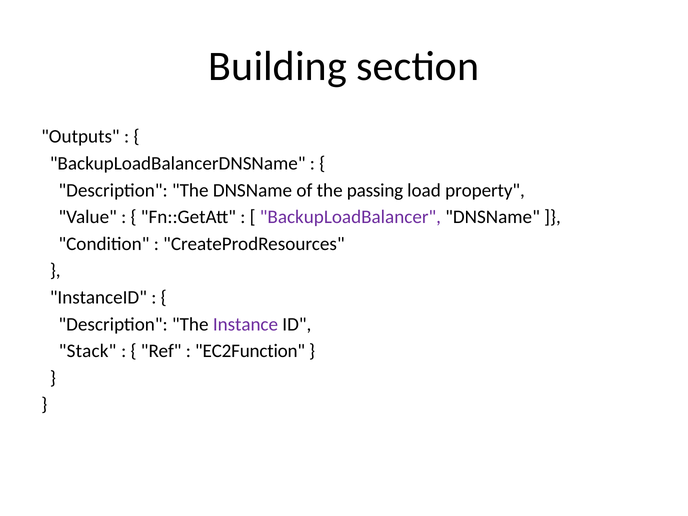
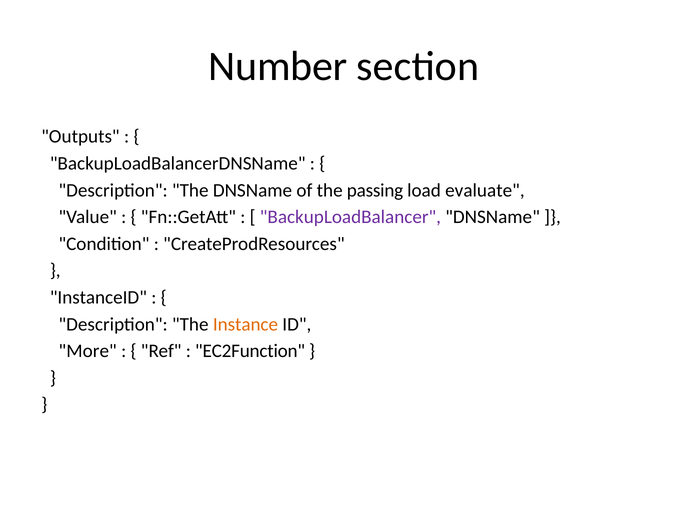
Building: Building -> Number
property: property -> evaluate
Instance colour: purple -> orange
Stack: Stack -> More
